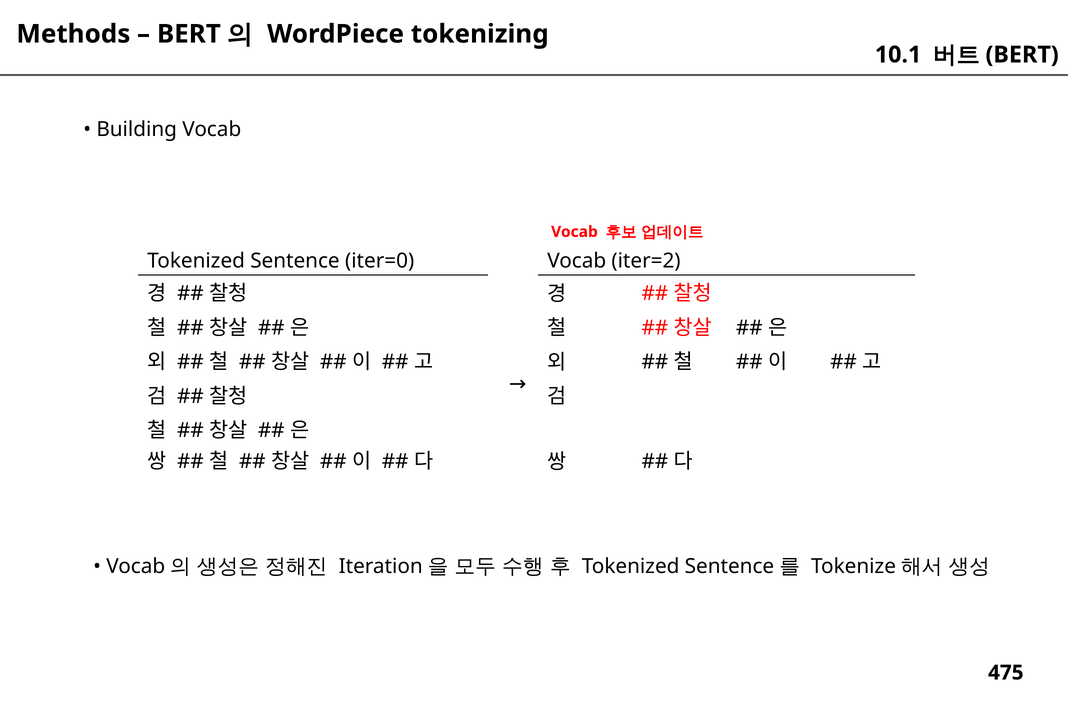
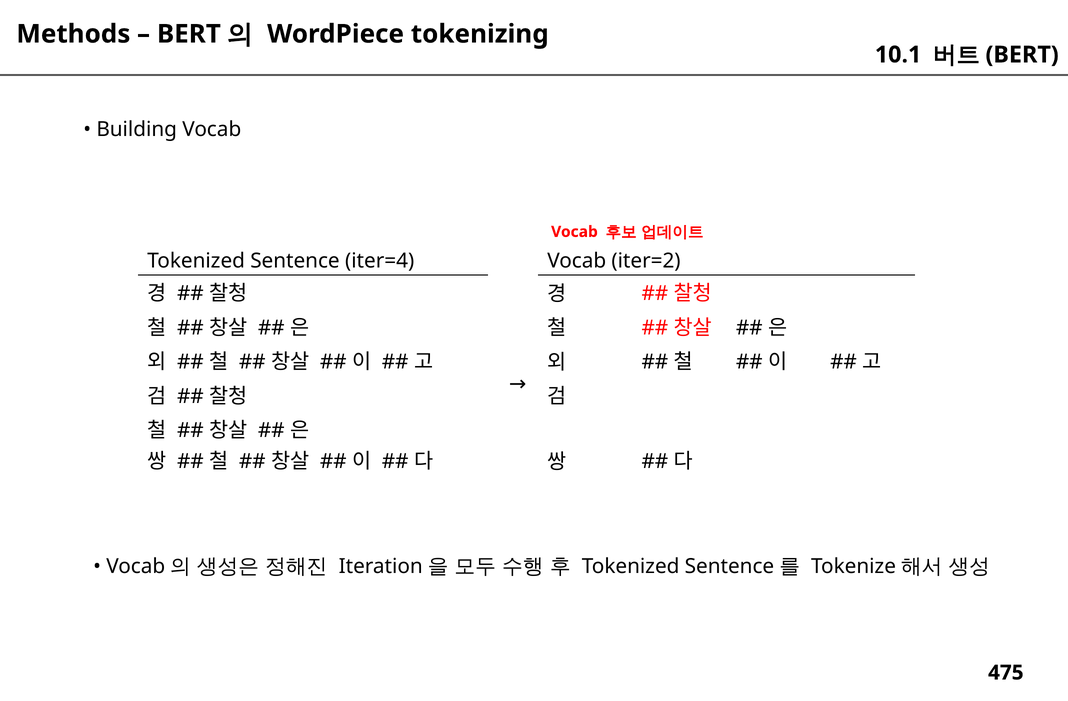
iter=0: iter=0 -> iter=4
